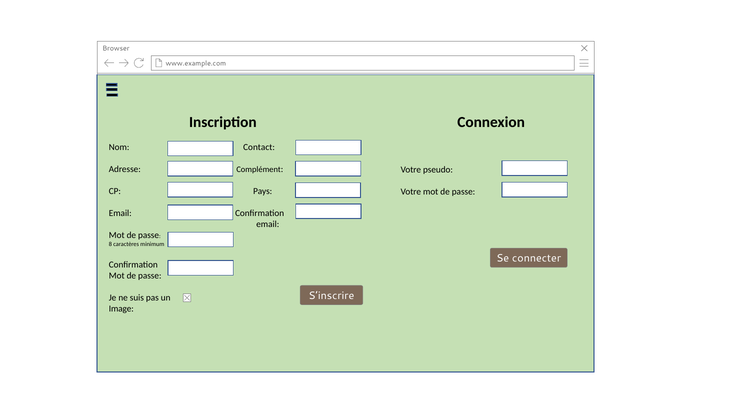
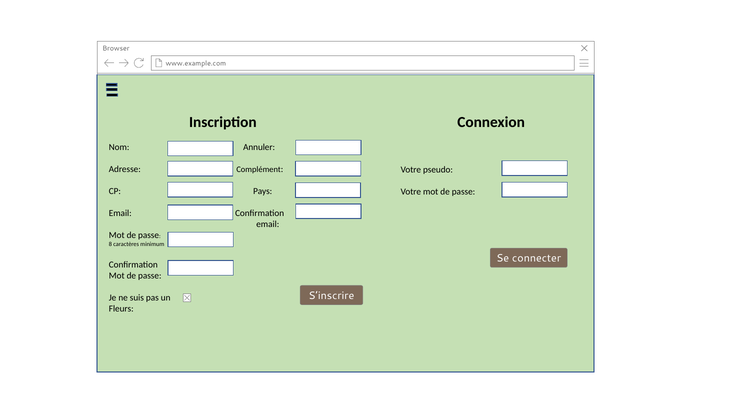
Contact: Contact -> Annuler
Image: Image -> Fleurs
